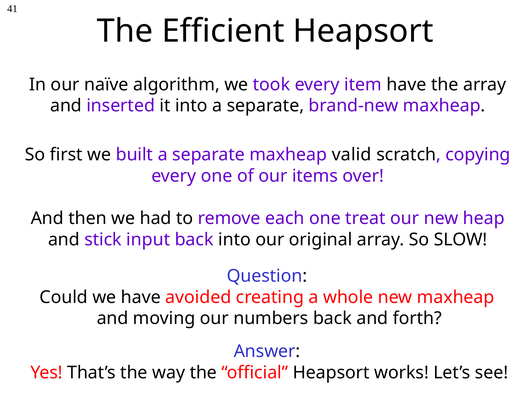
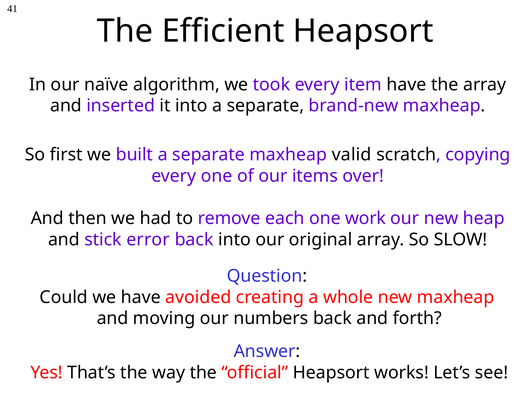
treat: treat -> work
input: input -> error
